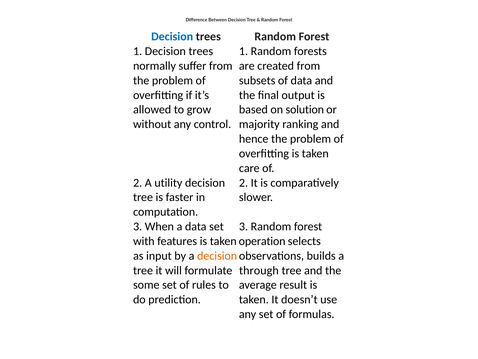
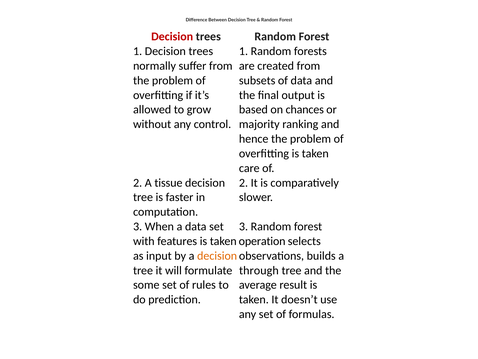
Decision at (172, 37) colour: blue -> red
solution: solution -> chances
utility: utility -> tissue
